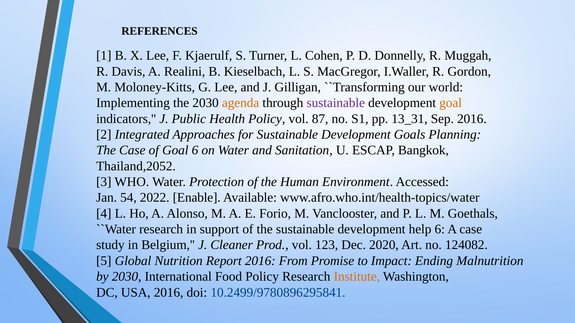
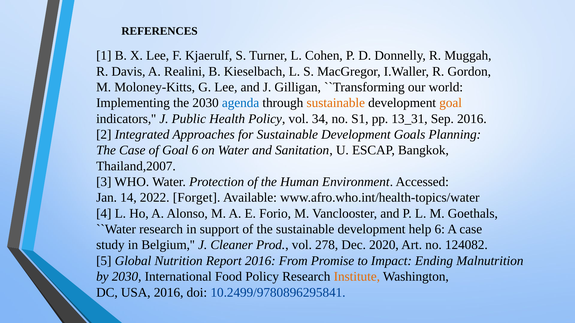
agenda colour: orange -> blue
sustainable at (336, 103) colour: purple -> orange
87: 87 -> 34
Thailand,2052: Thailand,2052 -> Thailand,2007
54: 54 -> 14
Enable: Enable -> Forget
123: 123 -> 278
